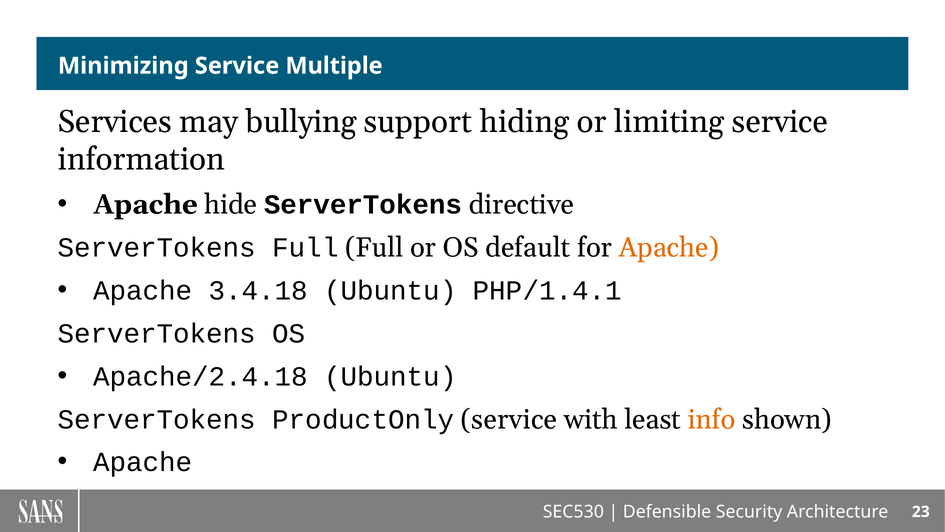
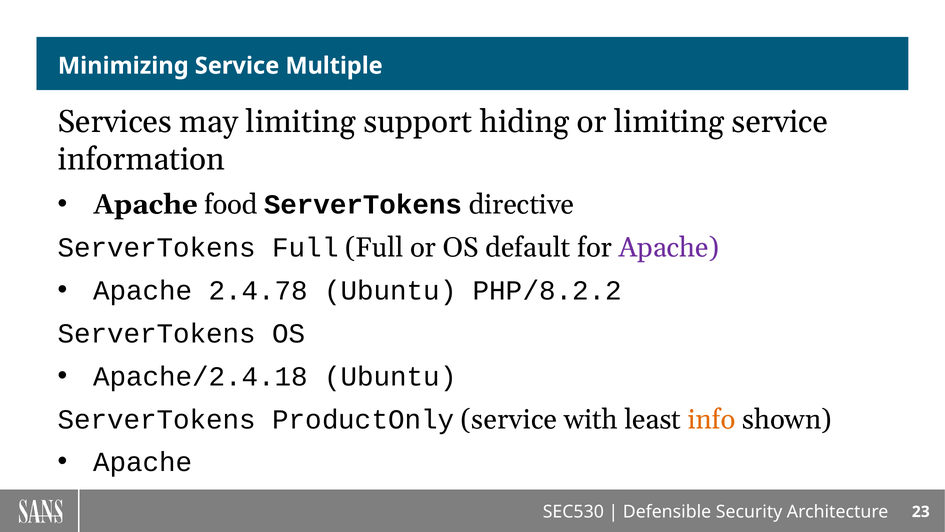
may bullying: bullying -> limiting
hide: hide -> food
Apache at (669, 247) colour: orange -> purple
3.4.18: 3.4.18 -> 2.4.78
PHP/1.4.1: PHP/1.4.1 -> PHP/8.2.2
